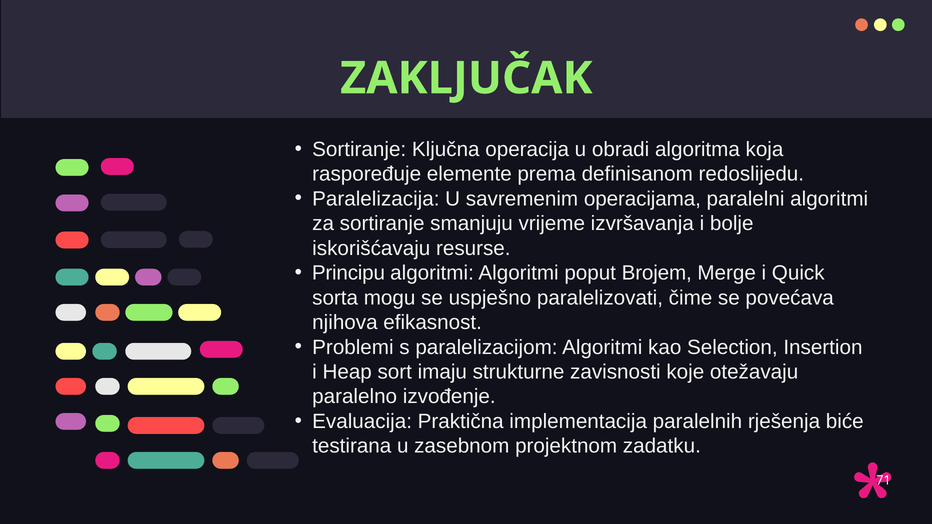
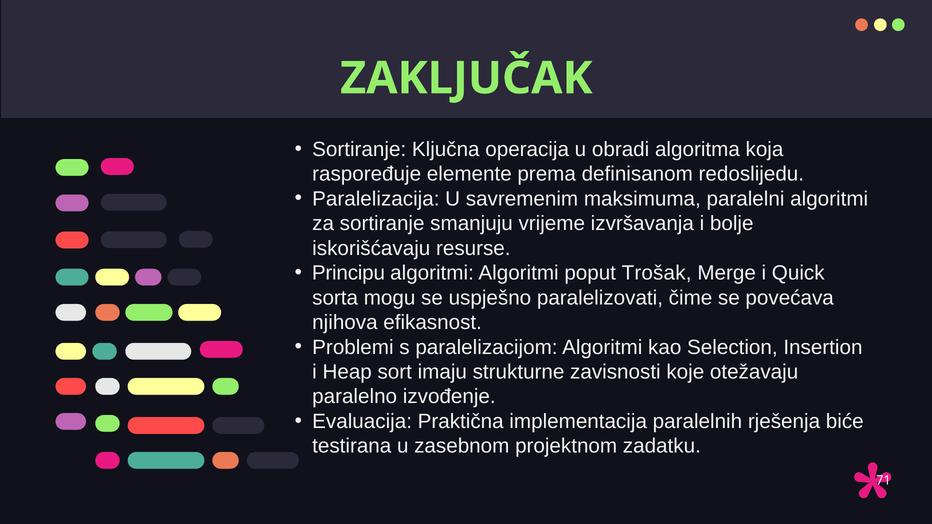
operacijama: operacijama -> maksimuma
Brojem: Brojem -> Trošak
